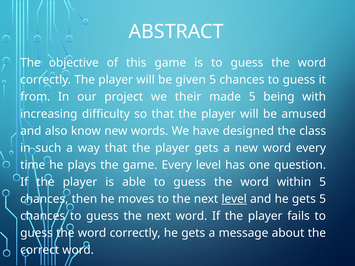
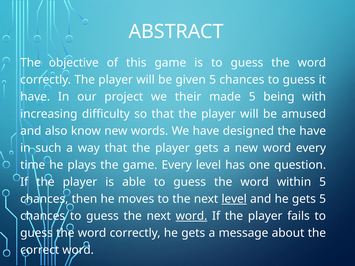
from at (35, 97): from -> have
the class: class -> have
word at (191, 216) underline: none -> present
